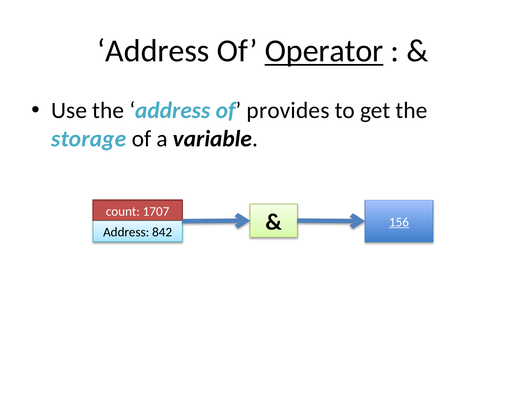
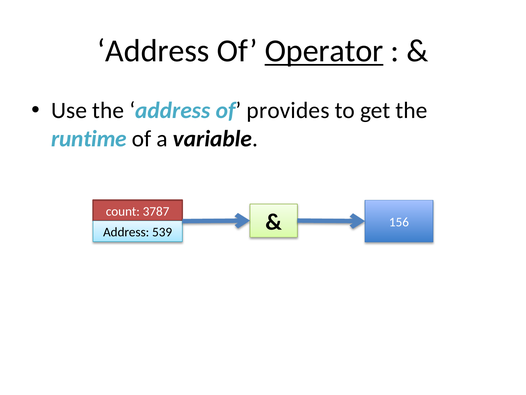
storage: storage -> runtime
1707: 1707 -> 3787
842: 842 -> 539
156 underline: present -> none
